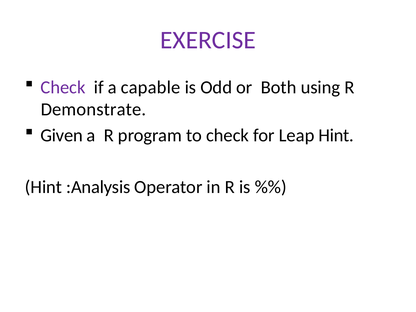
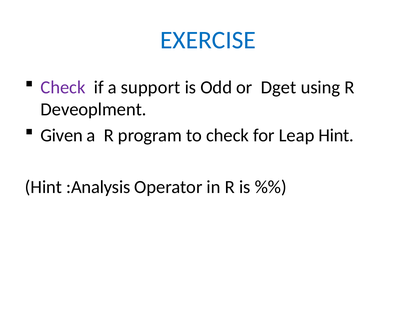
EXERCISE colour: purple -> blue
capable: capable -> support
Both: Both -> Dget
Demonstrate: Demonstrate -> Deveoplment
